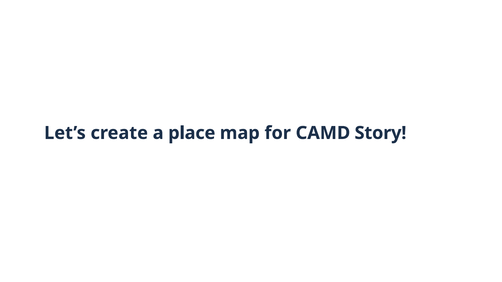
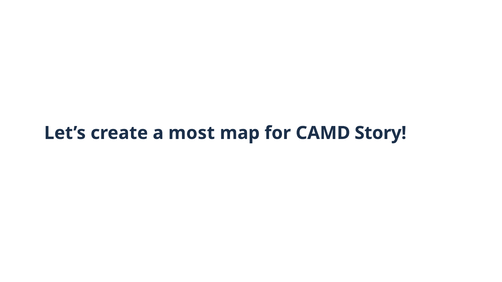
place: place -> most
